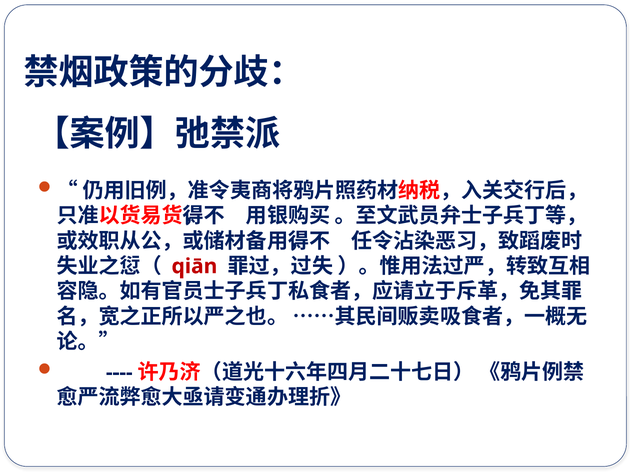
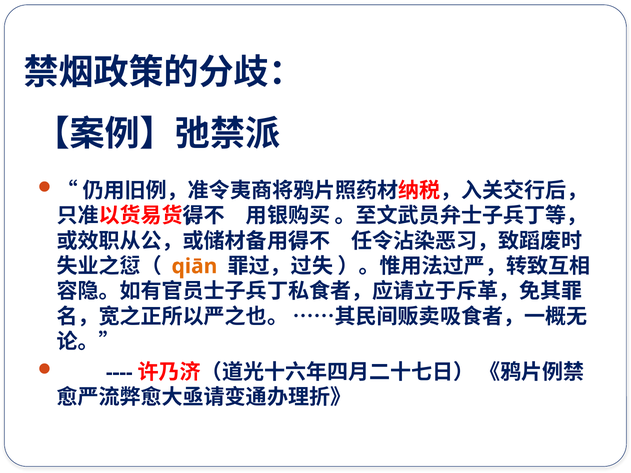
qiān colour: red -> orange
